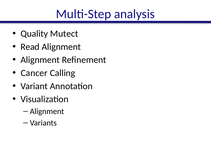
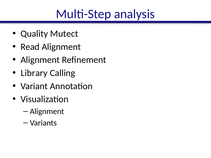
Cancer: Cancer -> Library
